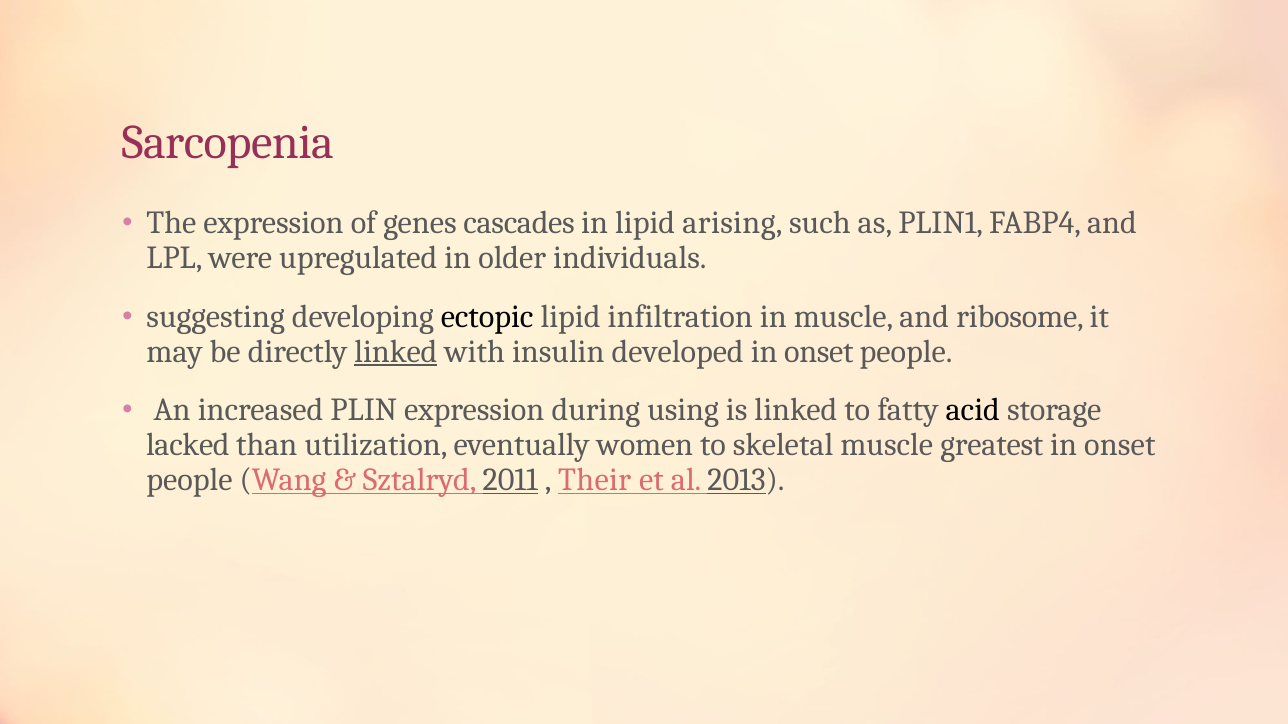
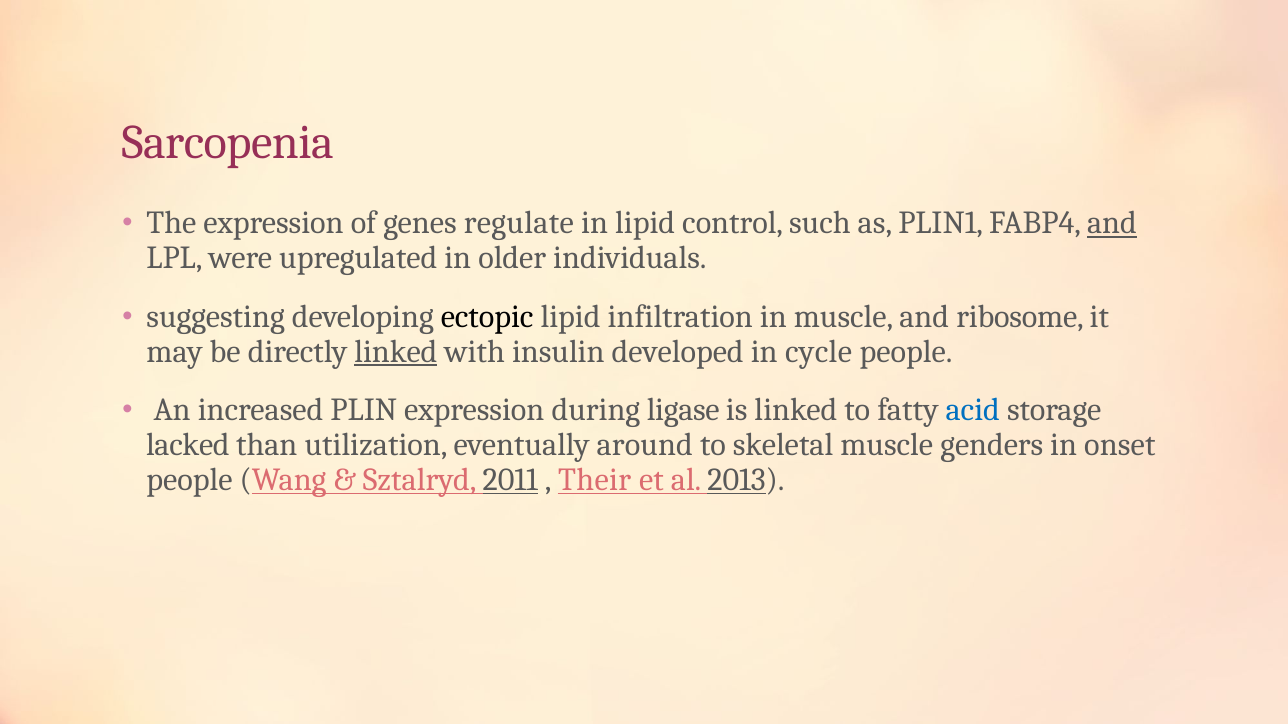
cascades: cascades -> regulate
arising: arising -> control
and at (1112, 223) underline: none -> present
onset at (819, 352): onset -> cycle
using: using -> ligase
acid colour: black -> blue
women: women -> around
greatest: greatest -> genders
